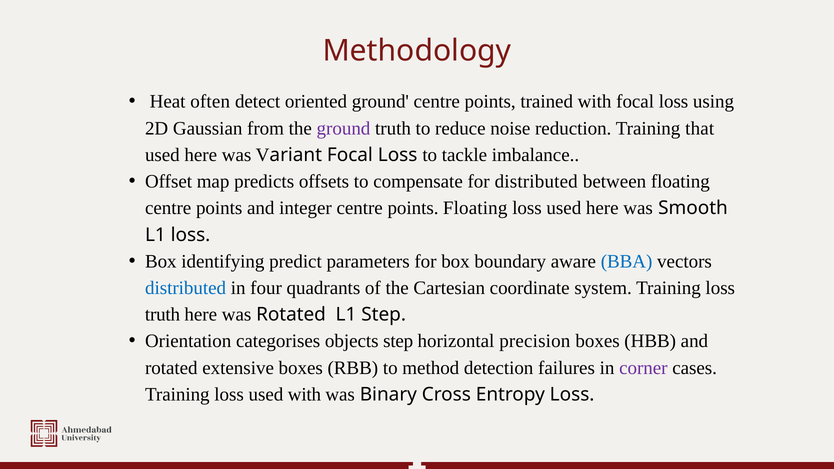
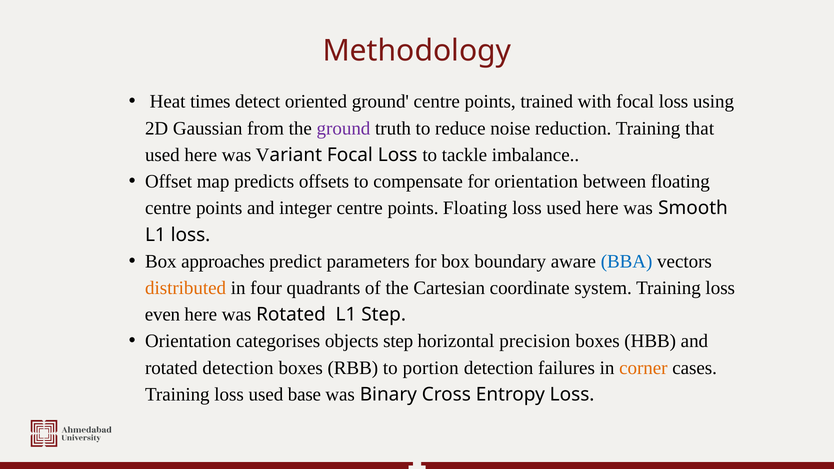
often: often -> times
for distributed: distributed -> orientation
identifying: identifying -> approaches
distributed at (186, 288) colour: blue -> orange
truth at (162, 315): truth -> even
rotated extensive: extensive -> detection
method: method -> portion
corner colour: purple -> orange
used with: with -> base
